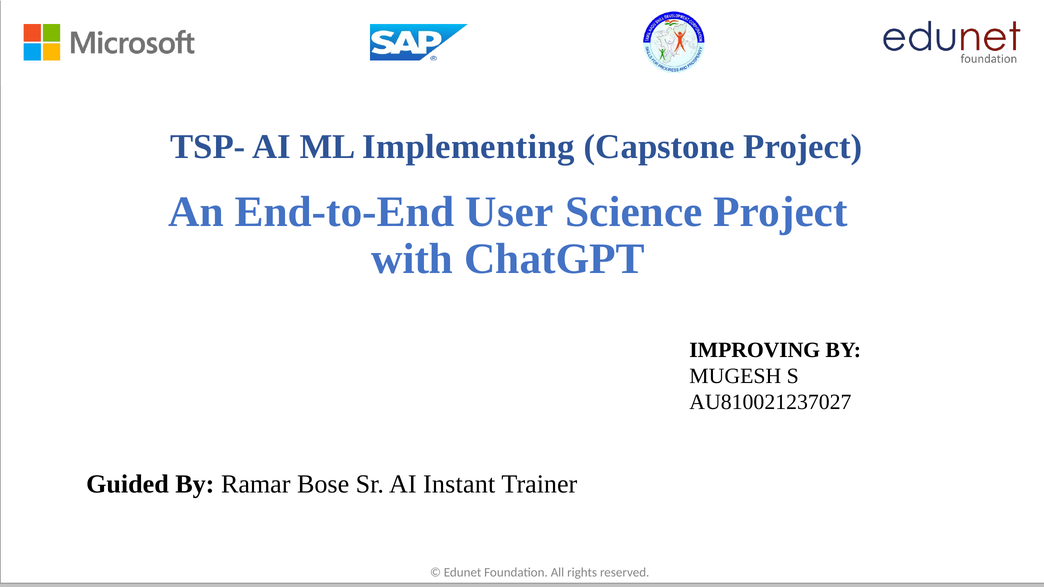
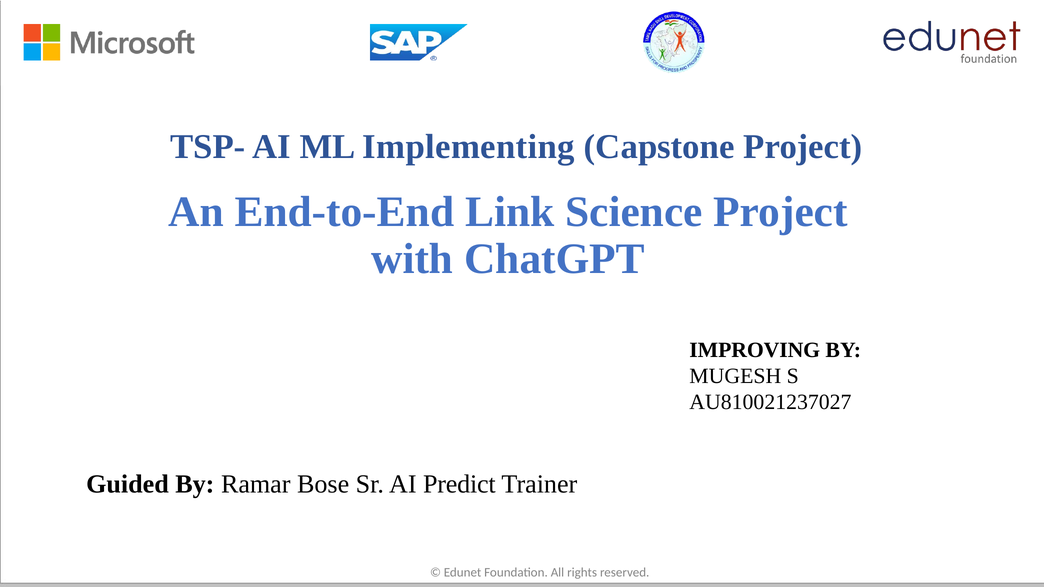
User: User -> Link
Instant: Instant -> Predict
